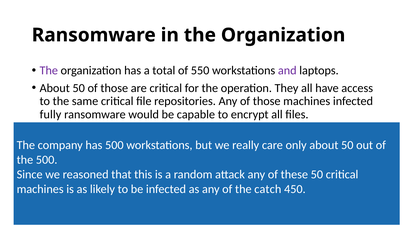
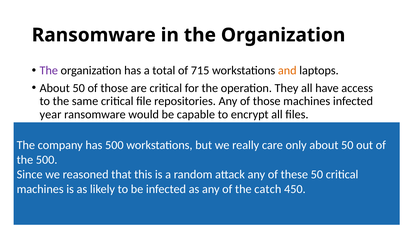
550: 550 -> 715
and at (287, 70) colour: purple -> orange
fully at (51, 114): fully -> year
